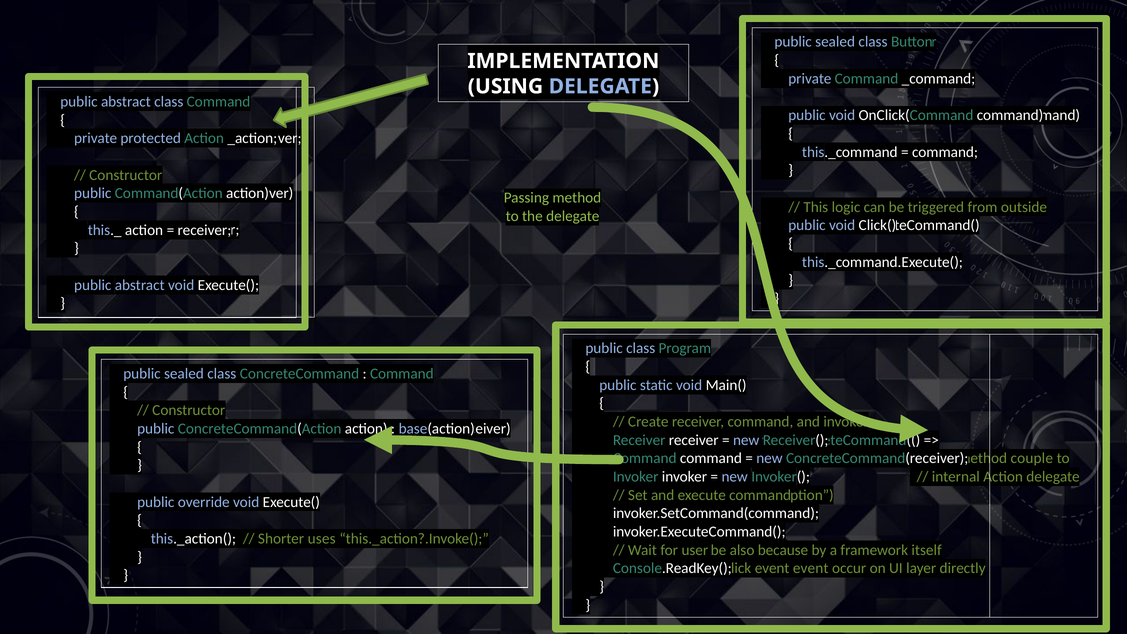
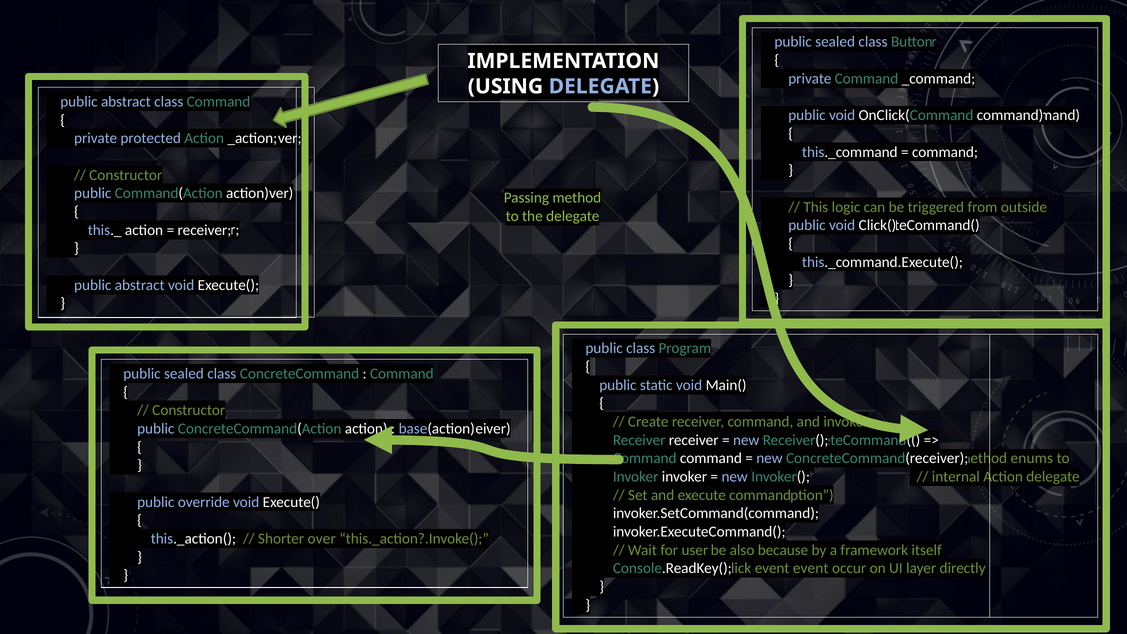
couple: couple -> enums
uses: uses -> over
